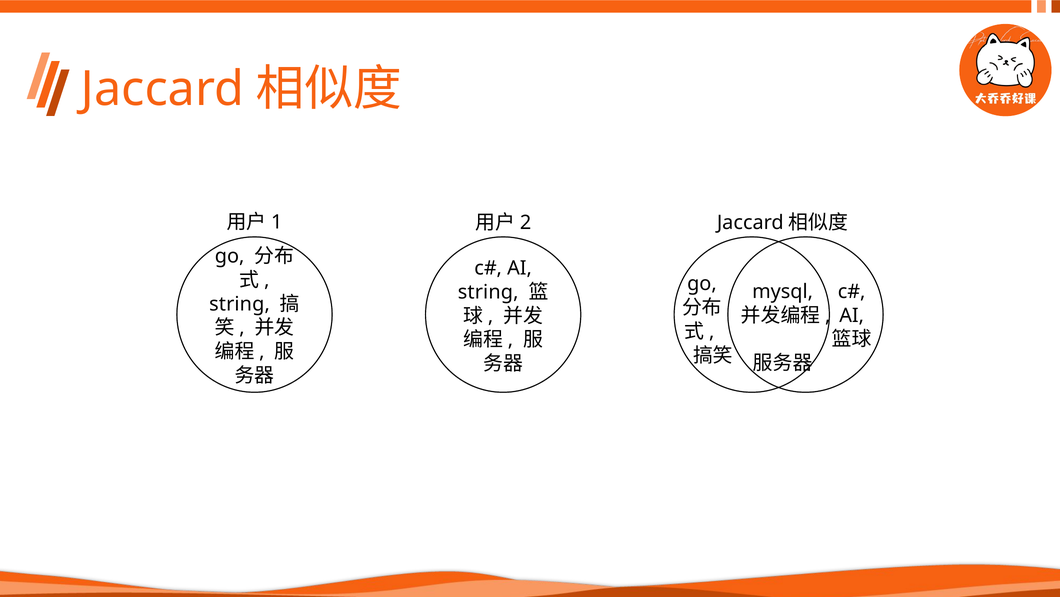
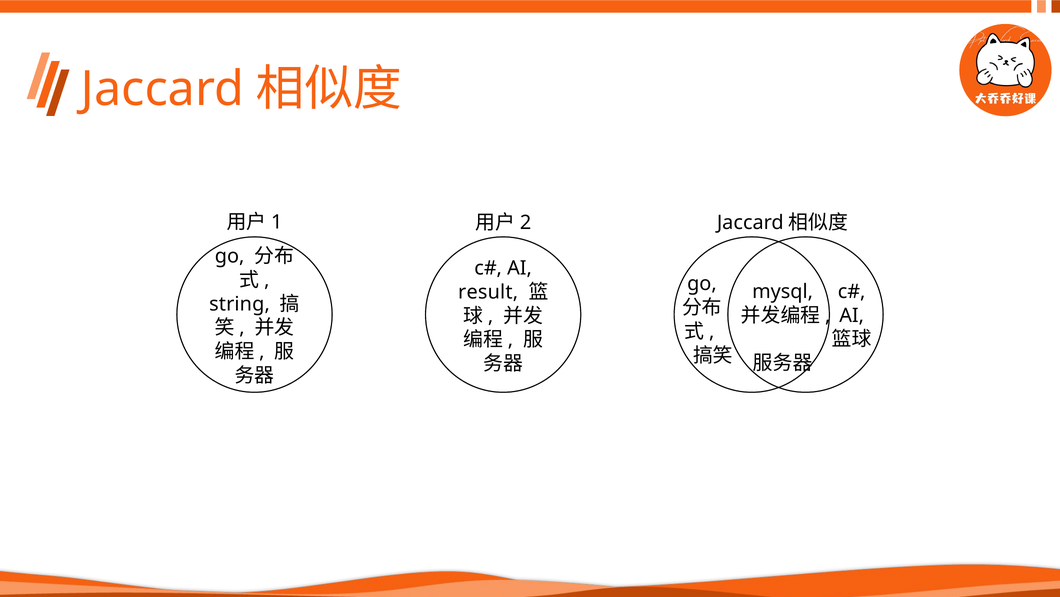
string at (488, 292): string -> result
